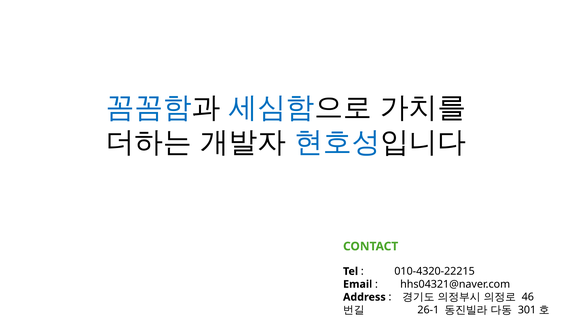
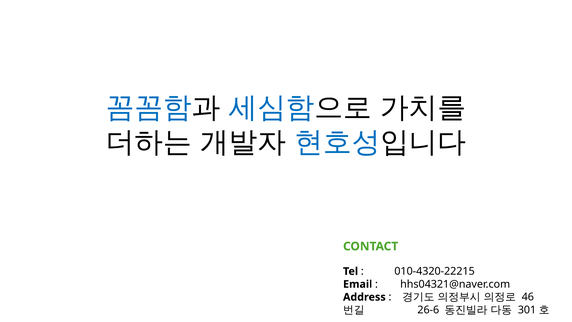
26-1: 26-1 -> 26-6
